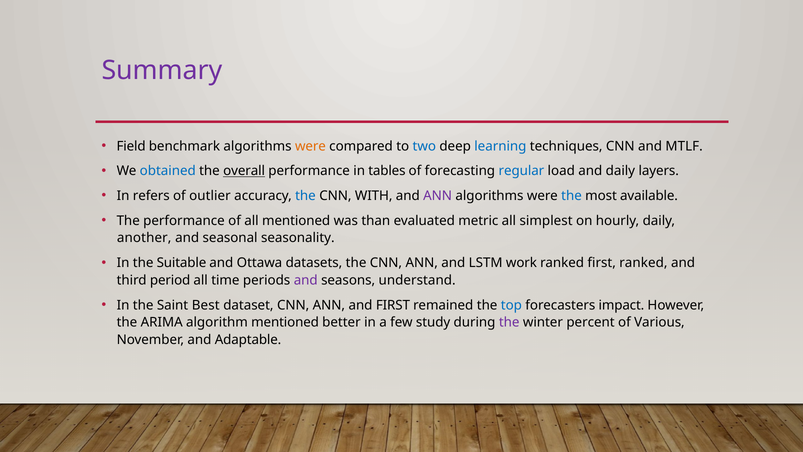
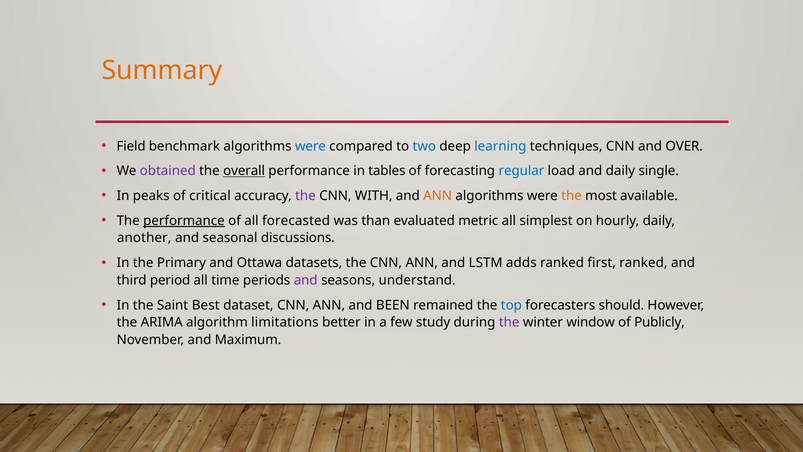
Summary colour: purple -> orange
were at (310, 146) colour: orange -> blue
MTLF: MTLF -> OVER
obtained colour: blue -> purple
layers: layers -> single
refers: refers -> peaks
outlier: outlier -> critical
the at (305, 196) colour: blue -> purple
ANN at (438, 196) colour: purple -> orange
the at (572, 196) colour: blue -> orange
performance at (184, 221) underline: none -> present
all mentioned: mentioned -> forecasted
seasonality: seasonality -> discussions
Suitable: Suitable -> Primary
work: work -> adds
and FIRST: FIRST -> BEEN
impact: impact -> should
algorithm mentioned: mentioned -> limitations
percent: percent -> window
Various: Various -> Publicly
Adaptable: Adaptable -> Maximum
